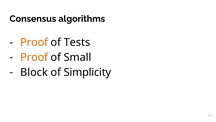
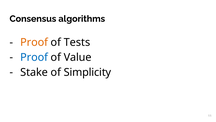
Proof at (34, 57) colour: orange -> blue
Small: Small -> Value
Block: Block -> Stake
